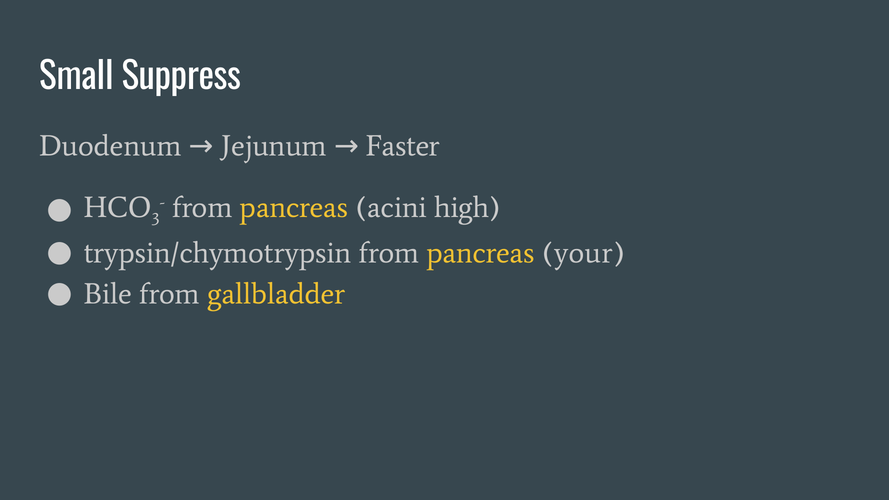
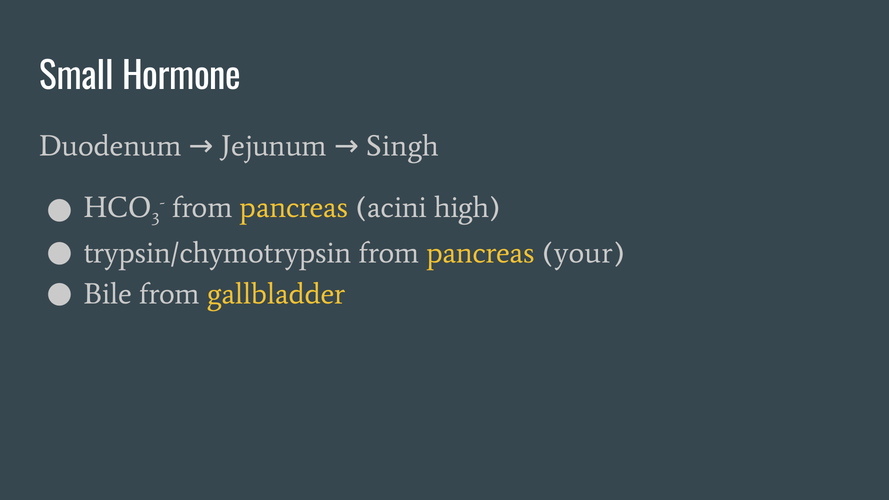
Suppress: Suppress -> Hormone
Faster: Faster -> Singh
